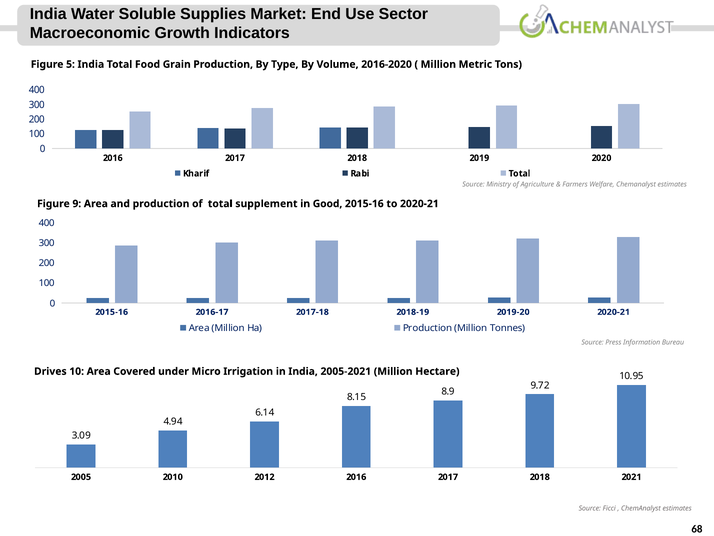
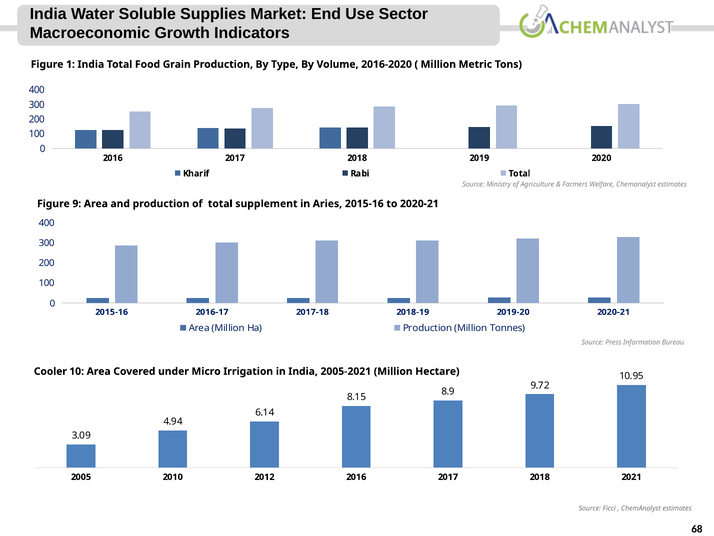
5: 5 -> 1
Good: Good -> Aries
Drives: Drives -> Cooler
